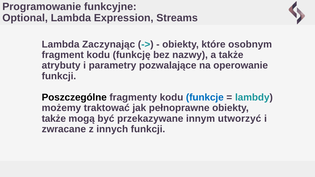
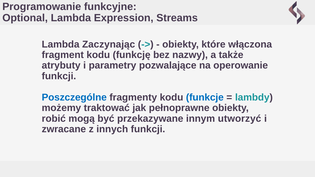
osobnym: osobnym -> włączona
Poszczególne colour: black -> blue
także at (54, 119): także -> robić
